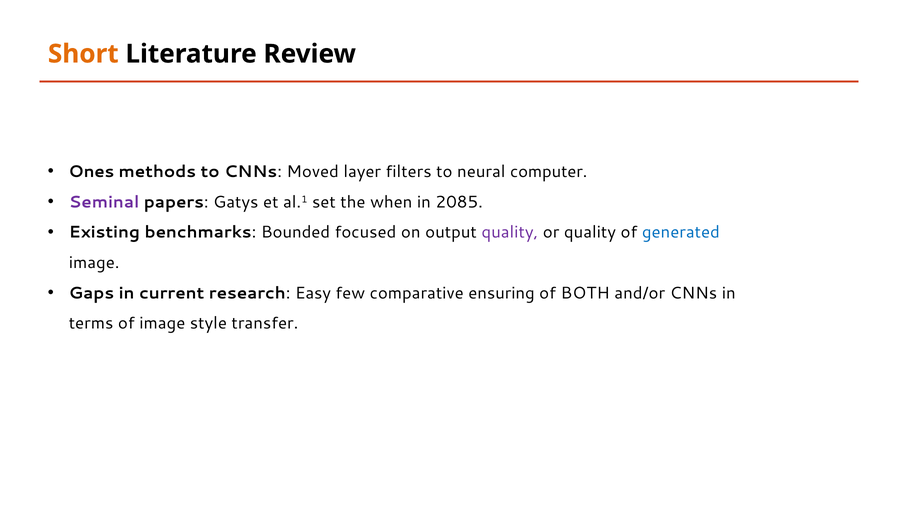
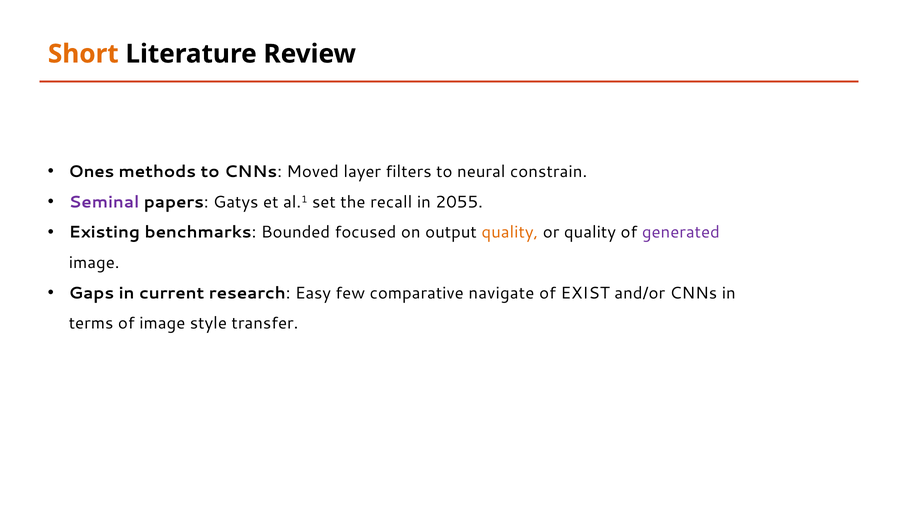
computer: computer -> constrain
when: when -> recall
2085: 2085 -> 2055
quality at (510, 232) colour: purple -> orange
generated colour: blue -> purple
ensuring: ensuring -> navigate
BOTH: BOTH -> EXIST
